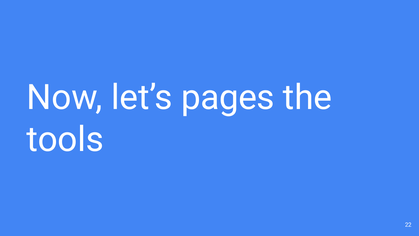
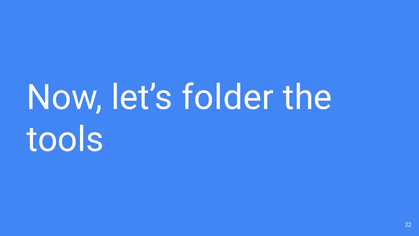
pages: pages -> folder
